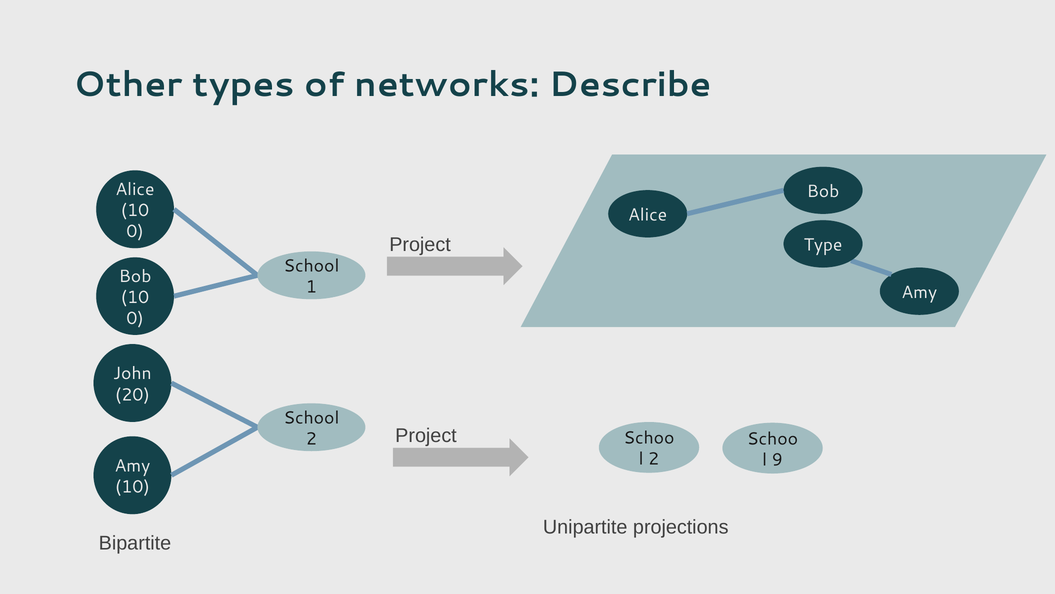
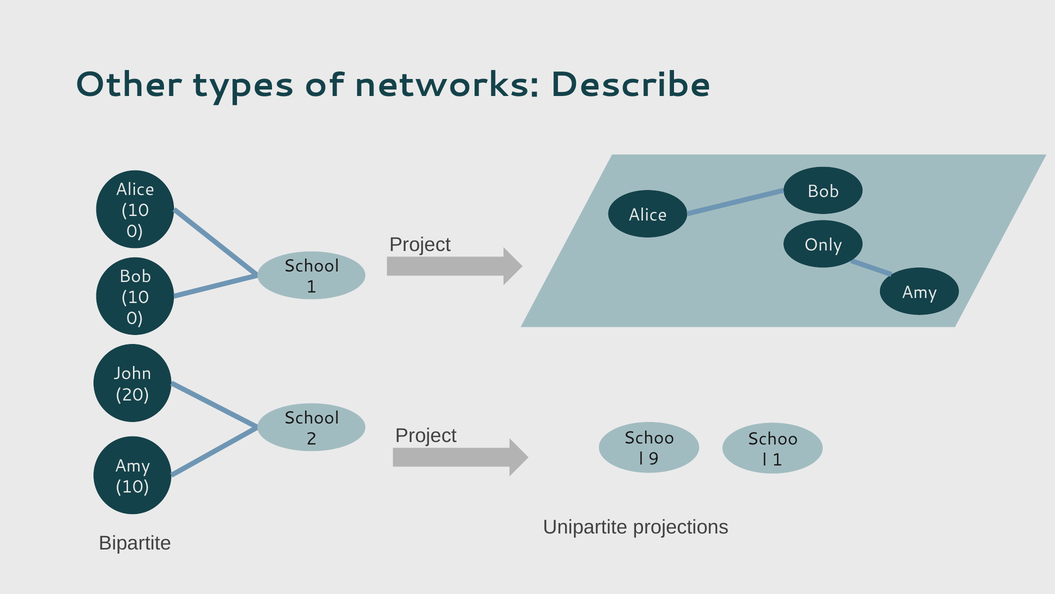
Type: Type -> Only
2 at (654, 459): 2 -> 9
9 at (777, 459): 9 -> 1
